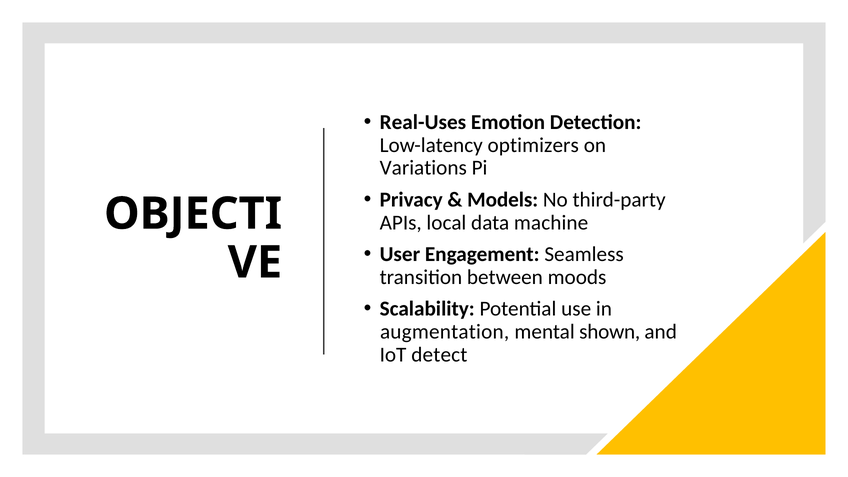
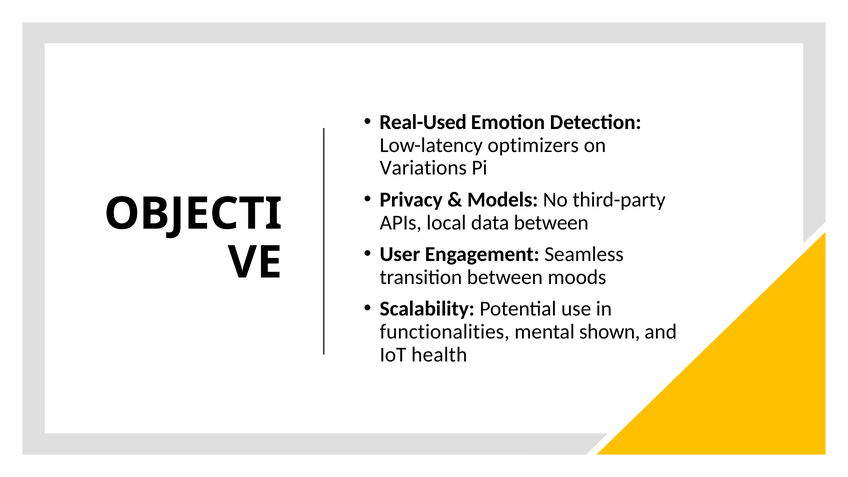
Real-Uses: Real-Uses -> Real-Used
data machine: machine -> between
augmentation: augmentation -> functionalities
detect: detect -> health
